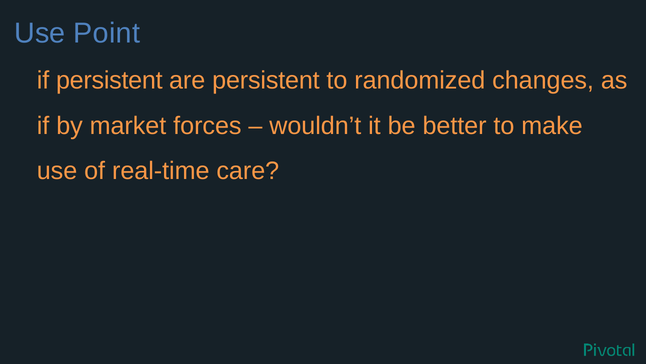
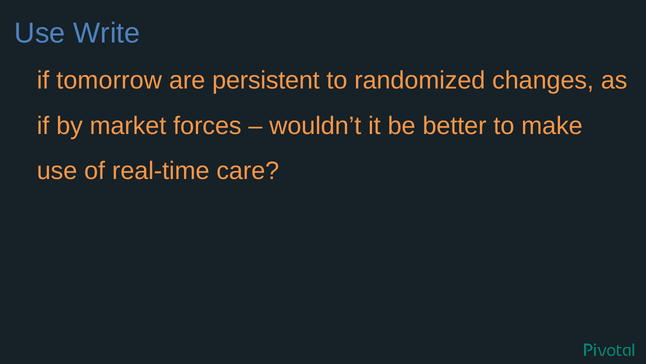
Point: Point -> Write
if persistent: persistent -> tomorrow
